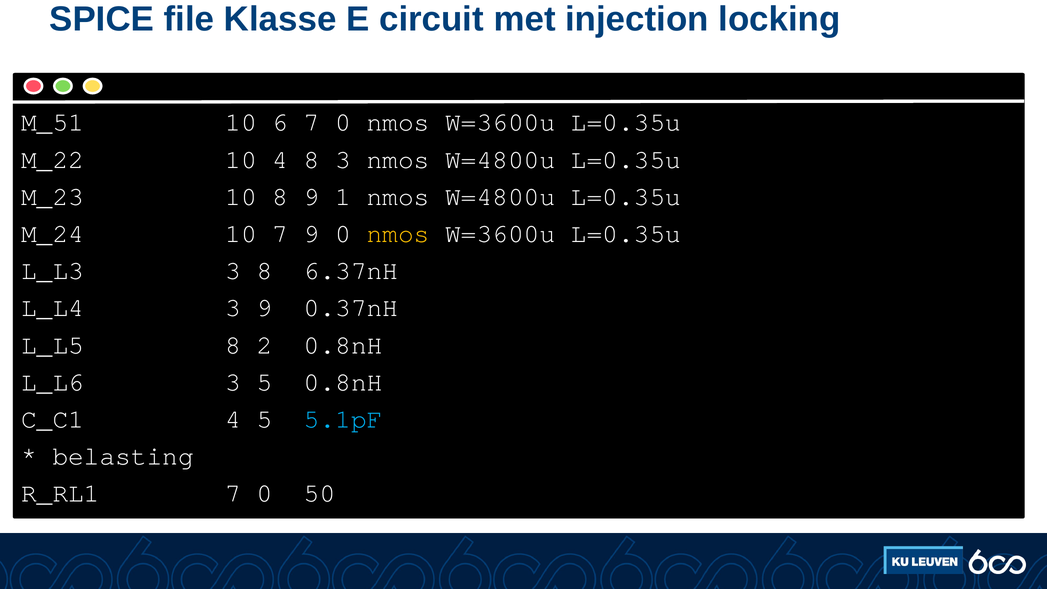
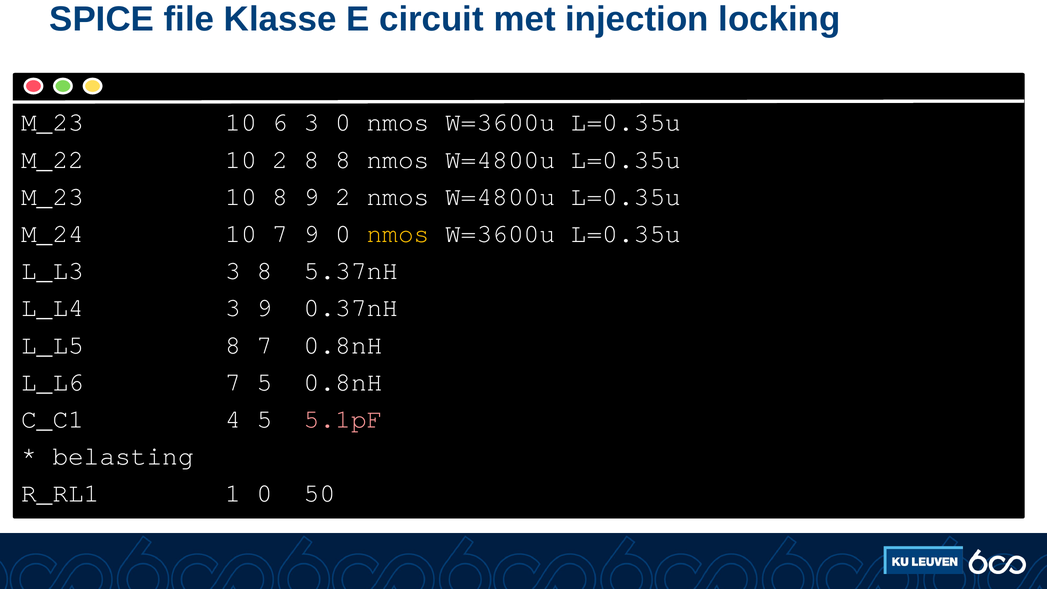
M_51 at (53, 122): M_51 -> M_23
6 7: 7 -> 3
10 4: 4 -> 2
8 3: 3 -> 8
9 1: 1 -> 2
6.37nH: 6.37nH -> 5.37nH
8 2: 2 -> 7
L_L6 3: 3 -> 7
5.1pF colour: light blue -> pink
R_RL1 7: 7 -> 1
